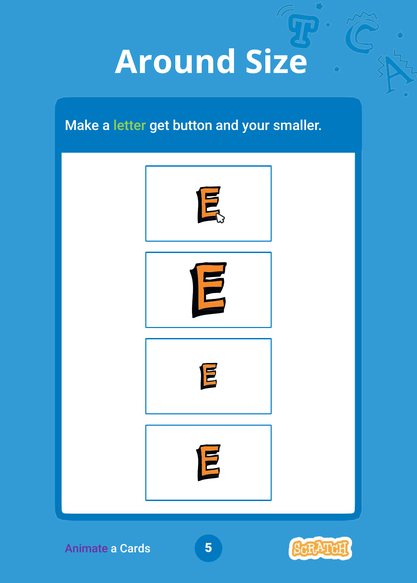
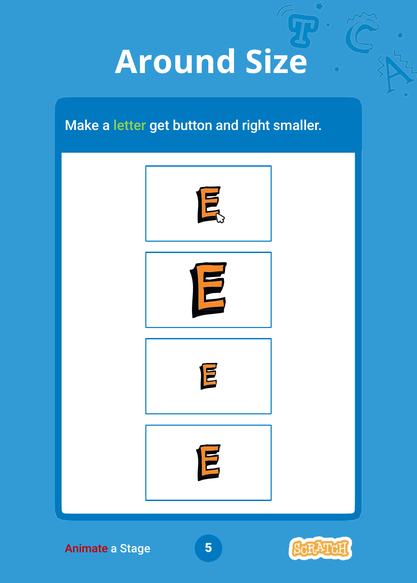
your: your -> right
Animate colour: purple -> red
Cards: Cards -> Stage
